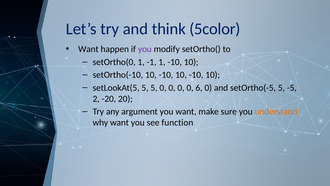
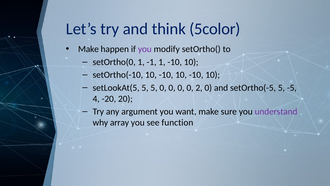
Want at (88, 49): Want -> Make
6: 6 -> 2
2: 2 -> 4
understand colour: orange -> purple
why want: want -> array
